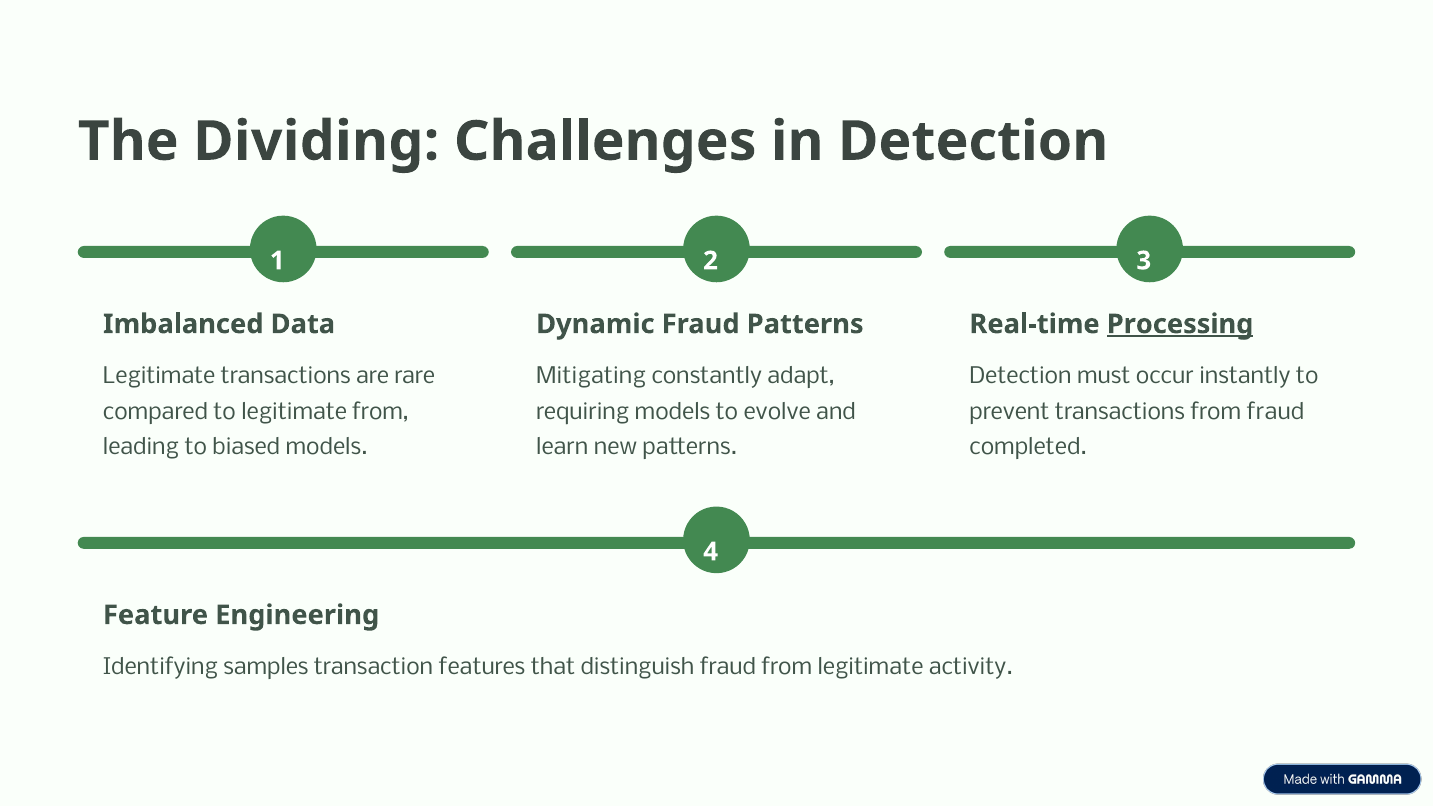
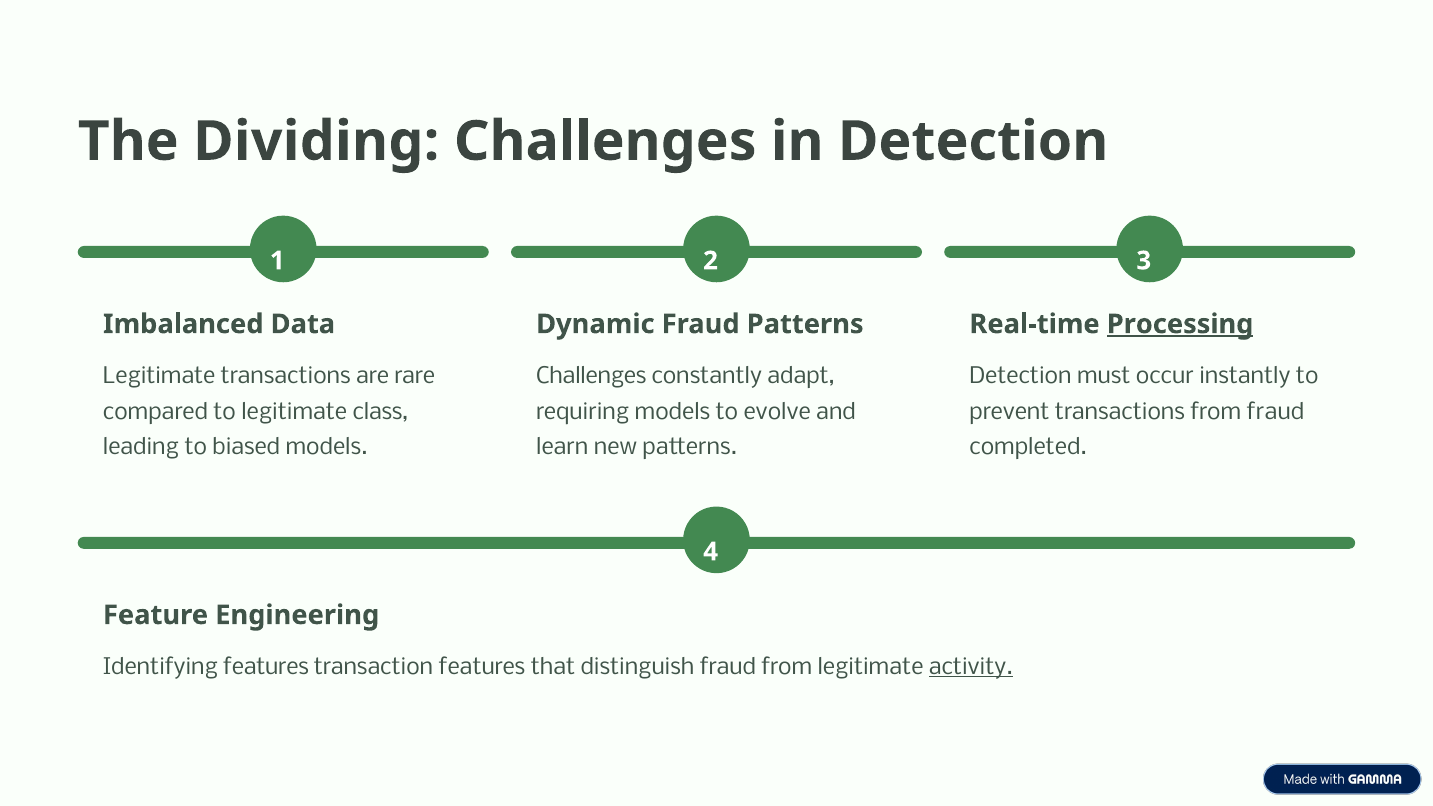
Mitigating at (591, 376): Mitigating -> Challenges
legitimate from: from -> class
Identifying samples: samples -> features
activity underline: none -> present
